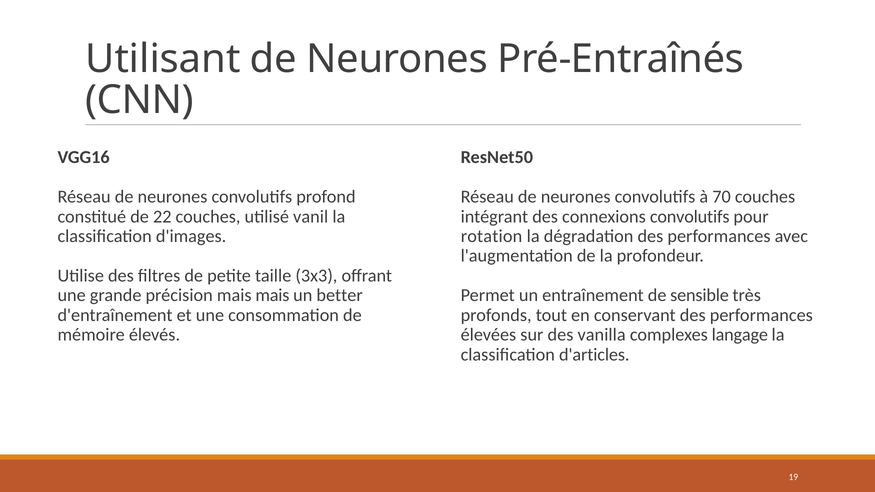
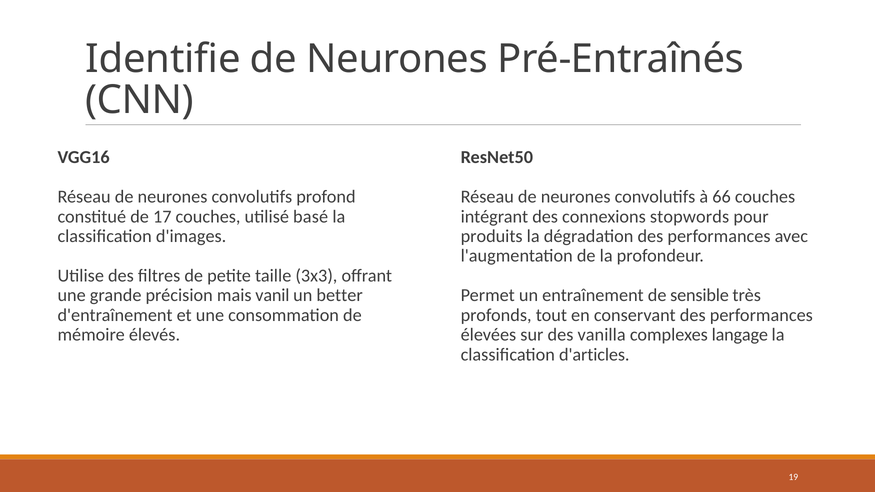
Utilisant: Utilisant -> Identifie
70: 70 -> 66
22: 22 -> 17
vanil: vanil -> basé
connexions convolutifs: convolutifs -> stopwords
rotation: rotation -> produits
mais mais: mais -> vanil
